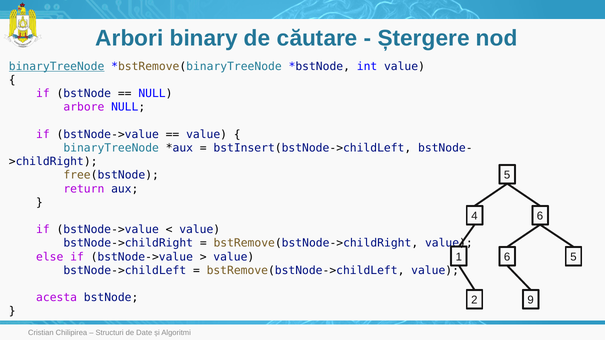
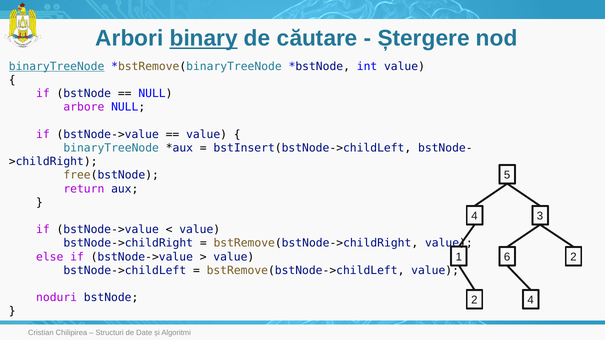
binary underline: none -> present
4 6: 6 -> 3
6 5: 5 -> 2
acesta: acesta -> noduri
2 9: 9 -> 4
